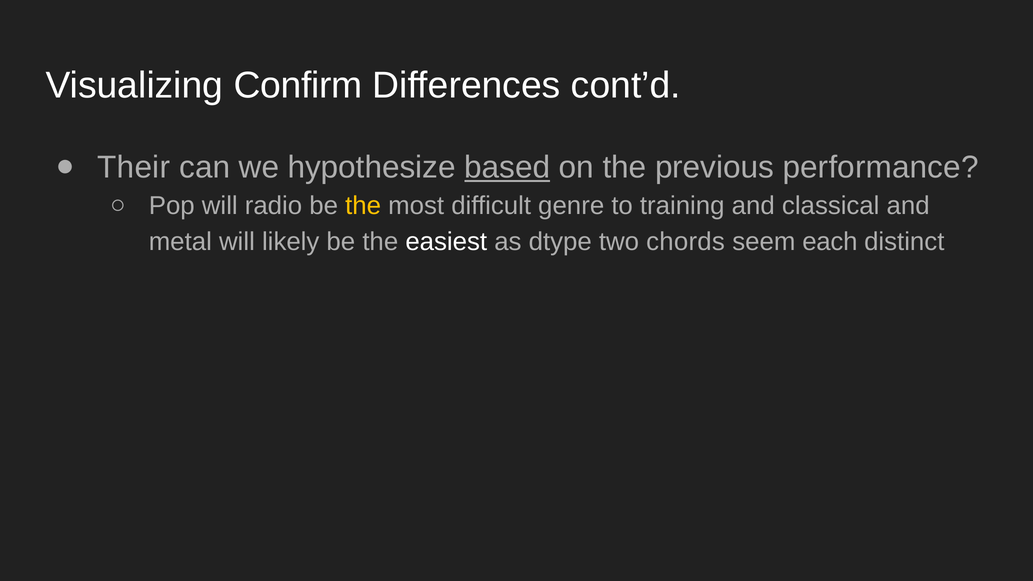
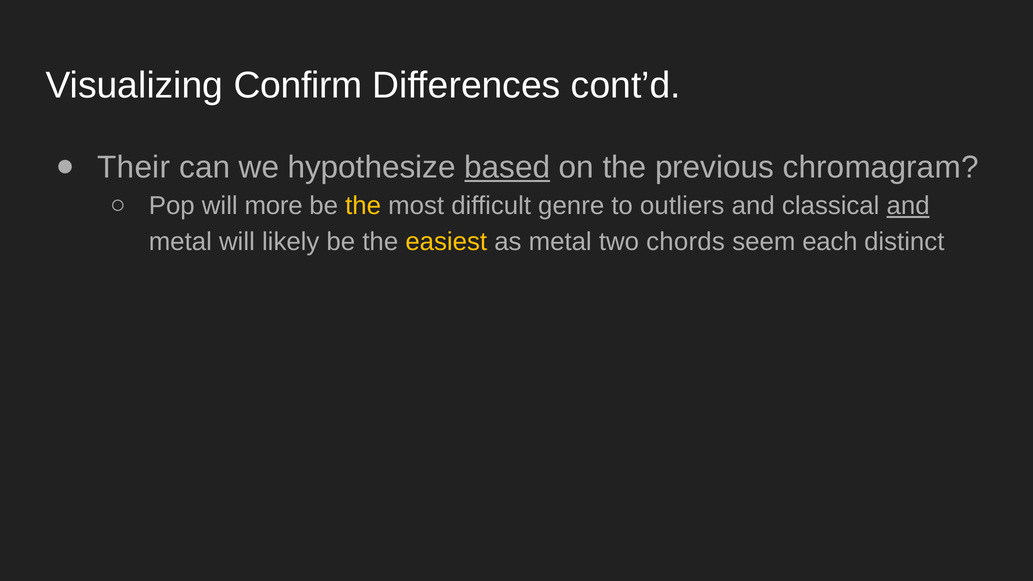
performance: performance -> chromagram
radio: radio -> more
training: training -> outliers
and at (908, 206) underline: none -> present
easiest colour: white -> yellow
as dtype: dtype -> metal
